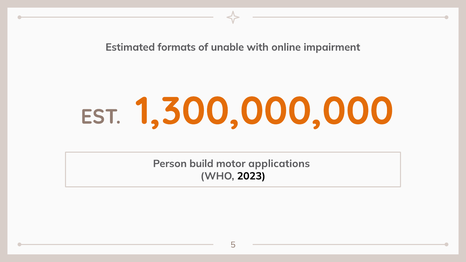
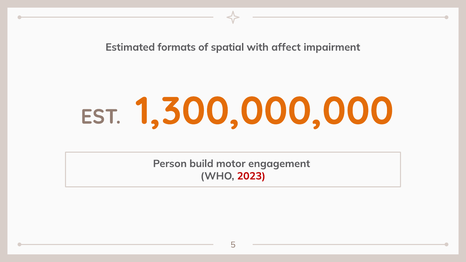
unable: unable -> spatial
online: online -> affect
applications: applications -> engagement
2023 colour: black -> red
